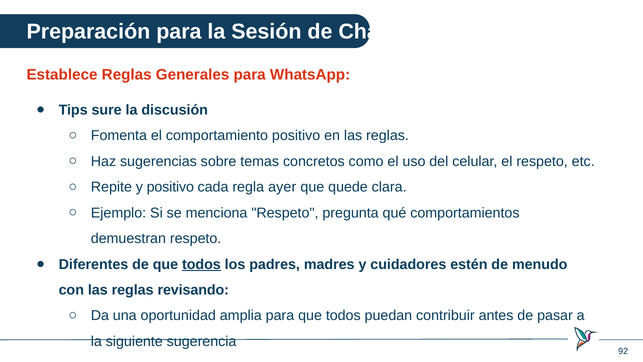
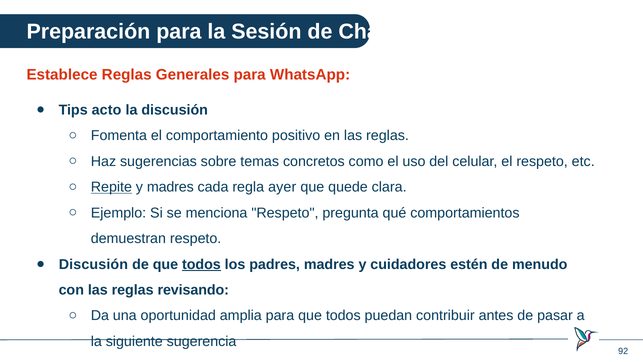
sure: sure -> acto
Repite underline: none -> present
y positivo: positivo -> madres
Diferentes at (93, 264): Diferentes -> Discusión
